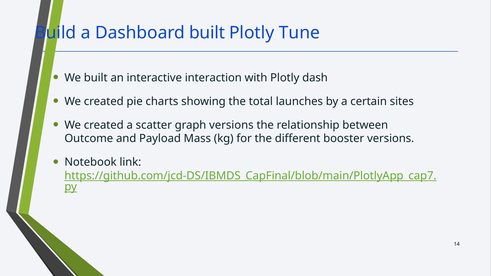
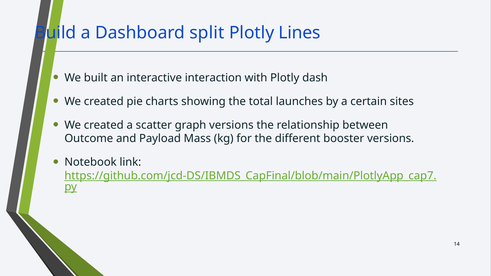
Dashboard built: built -> split
Tune: Tune -> Lines
